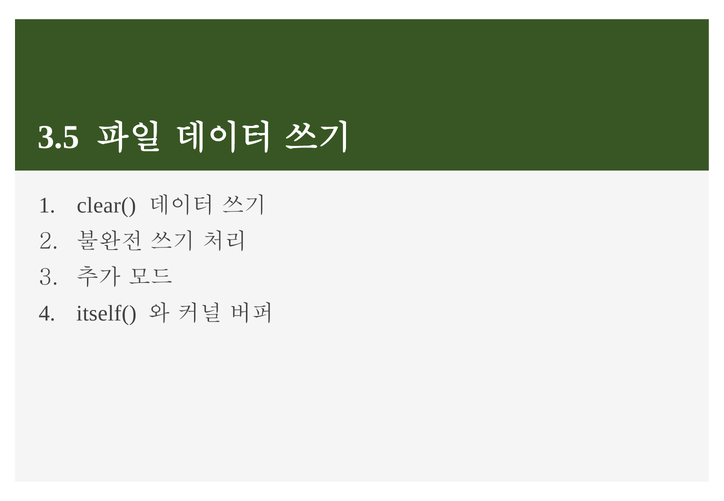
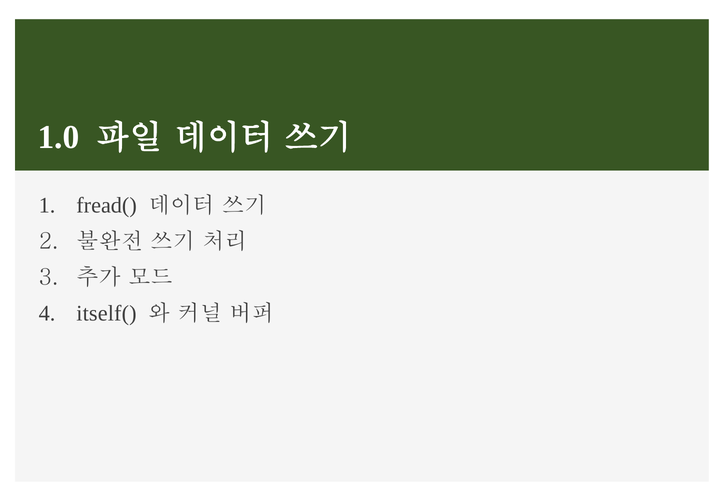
3.5: 3.5 -> 1.0
clear(: clear( -> fread(
